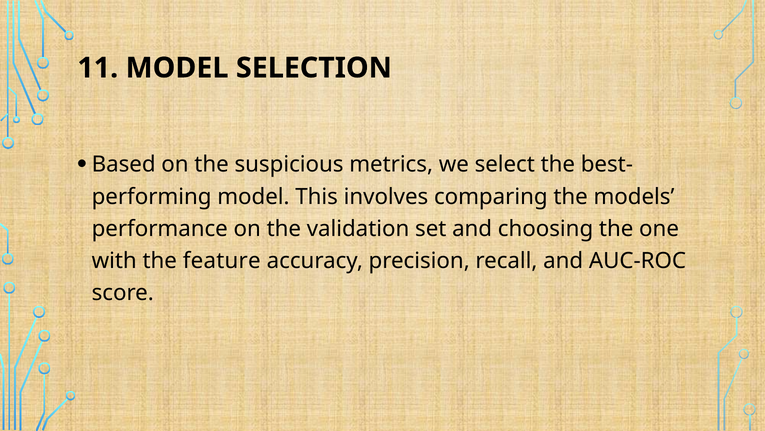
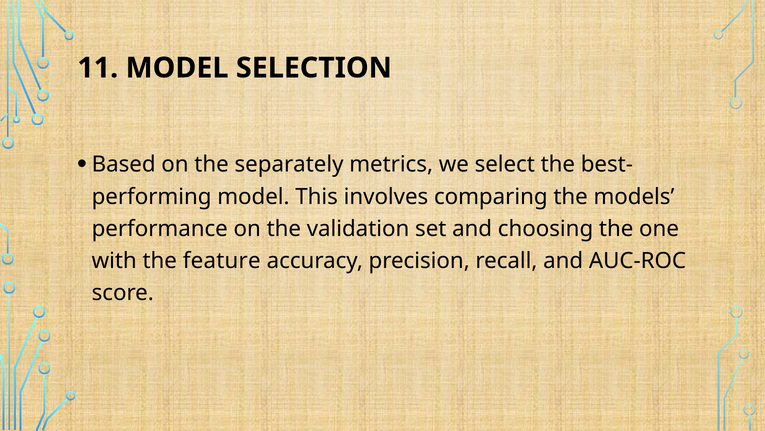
suspicious: suspicious -> separately
